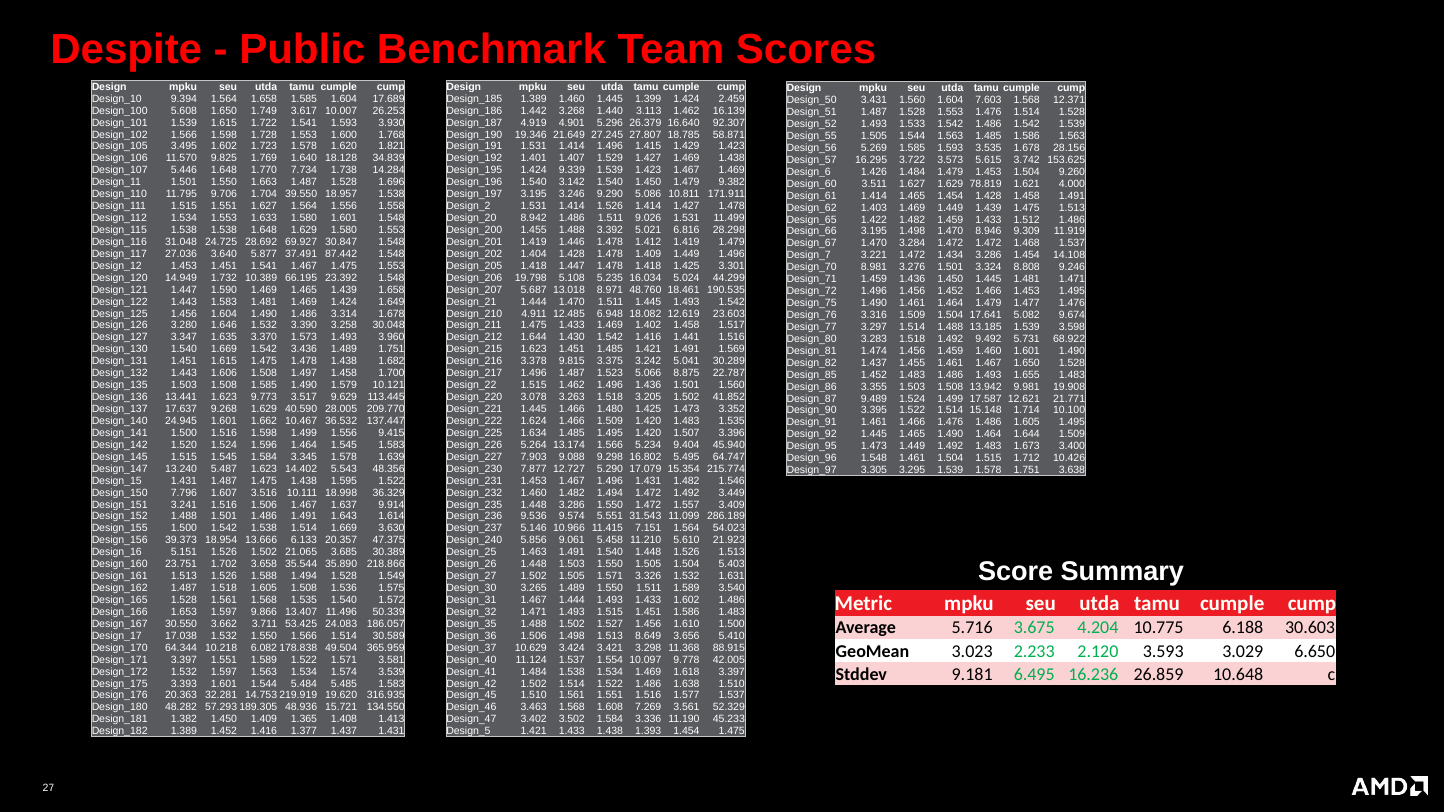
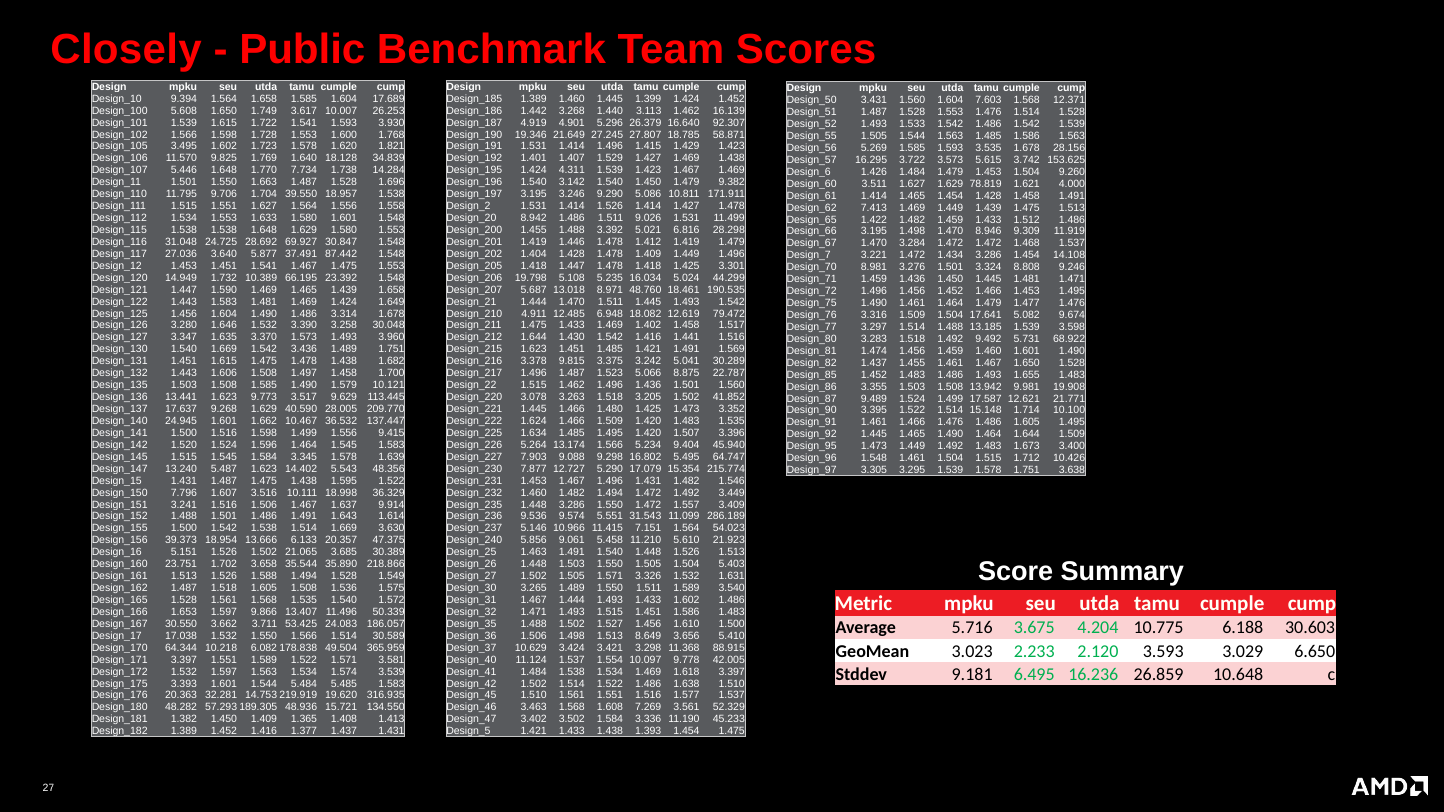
Despite: Despite -> Closely
1.424 2.459: 2.459 -> 1.452
9.339: 9.339 -> 4.311
1.403: 1.403 -> 7.413
23.603: 23.603 -> 79.472
